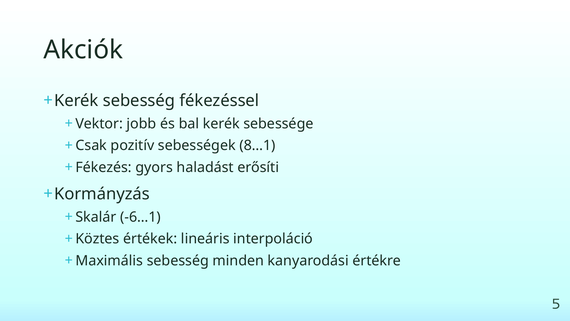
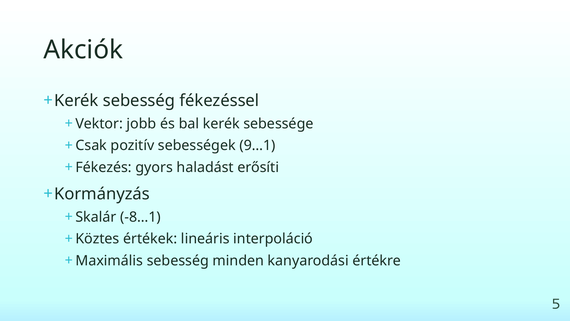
8…1: 8…1 -> 9…1
-6…1: -6…1 -> -8…1
